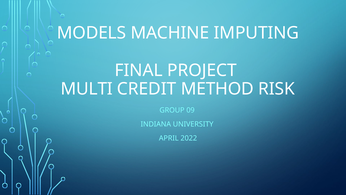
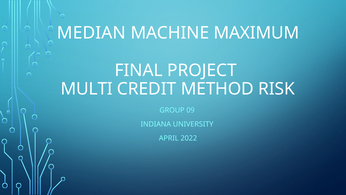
MODELS: MODELS -> MEDIAN
IMPUTING: IMPUTING -> MAXIMUM
